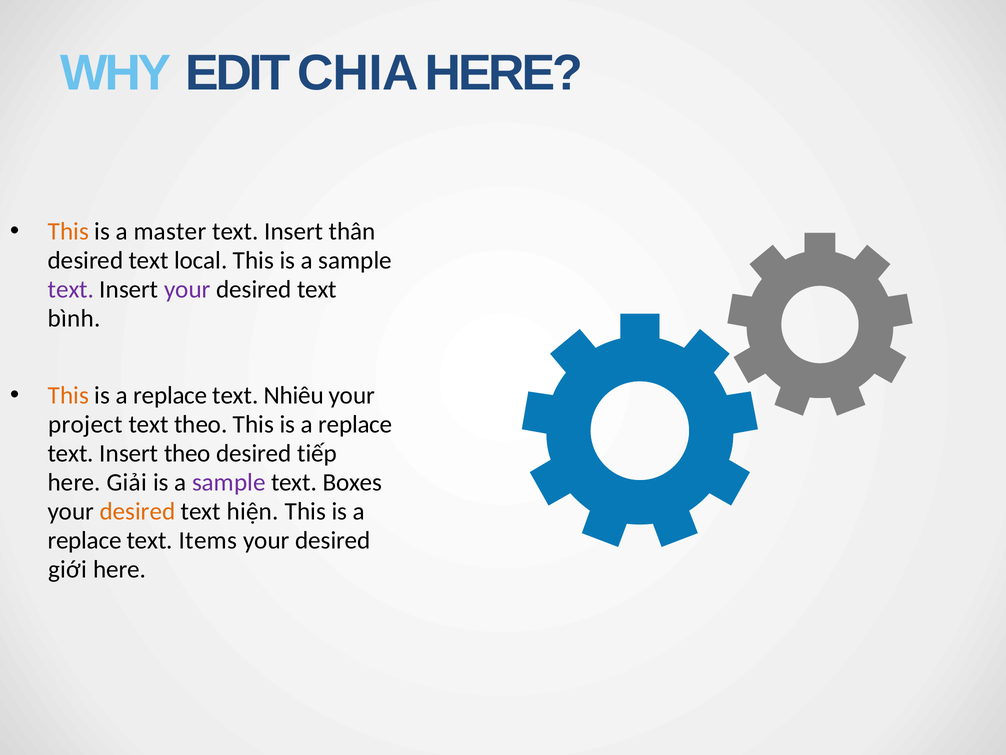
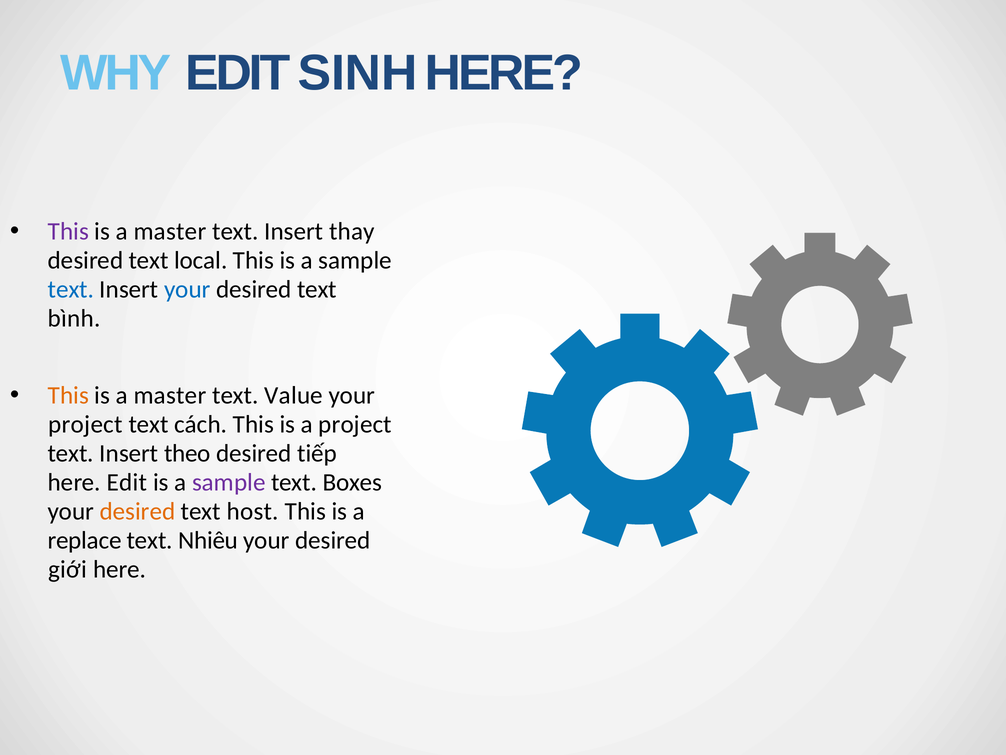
CHIA: CHIA -> SINH
This at (68, 231) colour: orange -> purple
thân: thân -> thay
text at (71, 289) colour: purple -> blue
your at (187, 289) colour: purple -> blue
replace at (170, 395): replace -> master
Nhiêu: Nhiêu -> Value
text theo: theo -> cách
replace at (355, 424): replace -> project
here Giải: Giải -> Edit
hiện: hiện -> host
Items: Items -> Nhiêu
